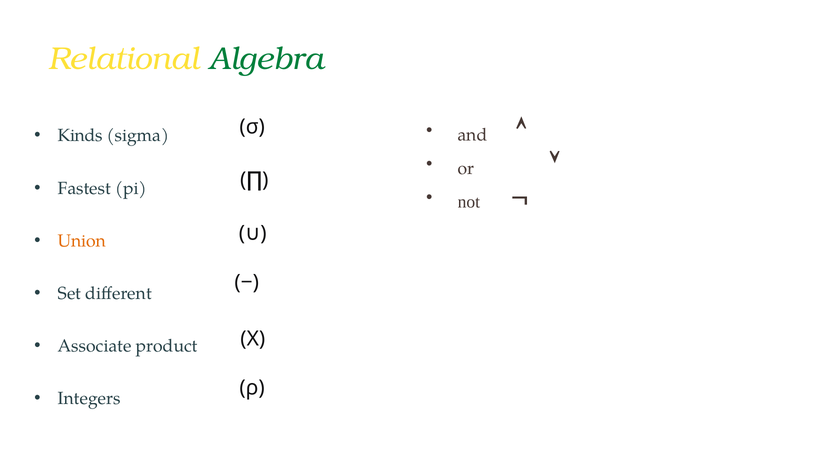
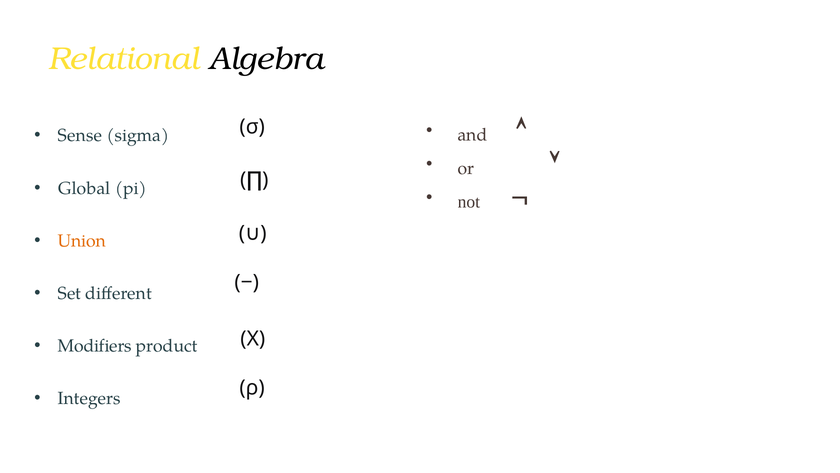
Algebra colour: green -> black
Kinds: Kinds -> Sense
Fastest: Fastest -> Global
Associate: Associate -> Modifiers
